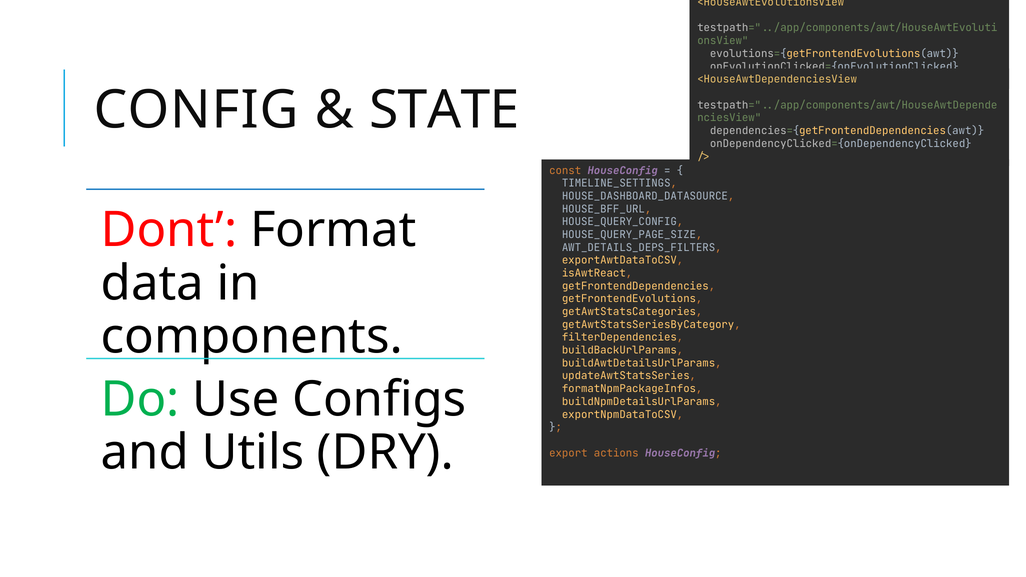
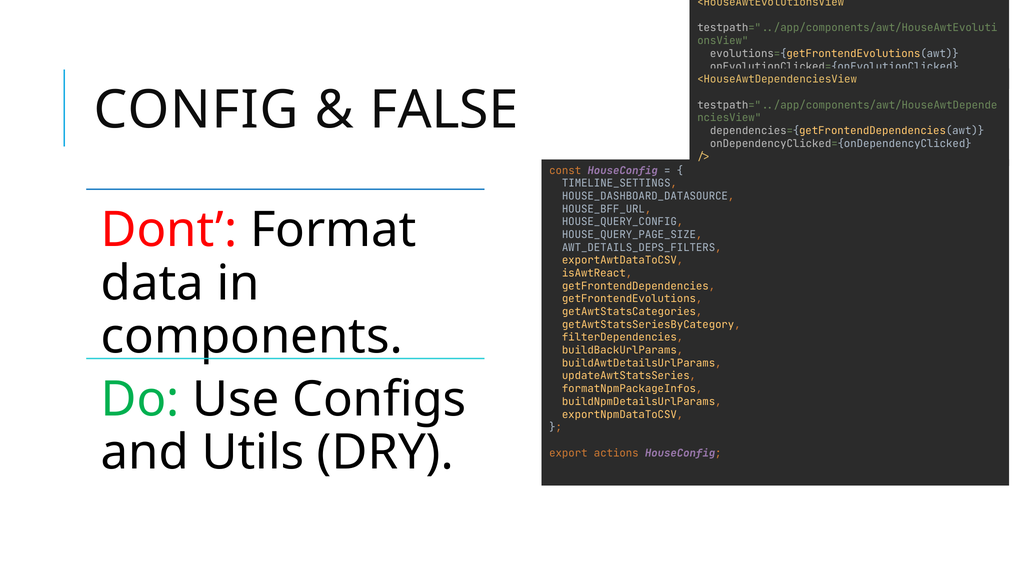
STATE: STATE -> FALSE
